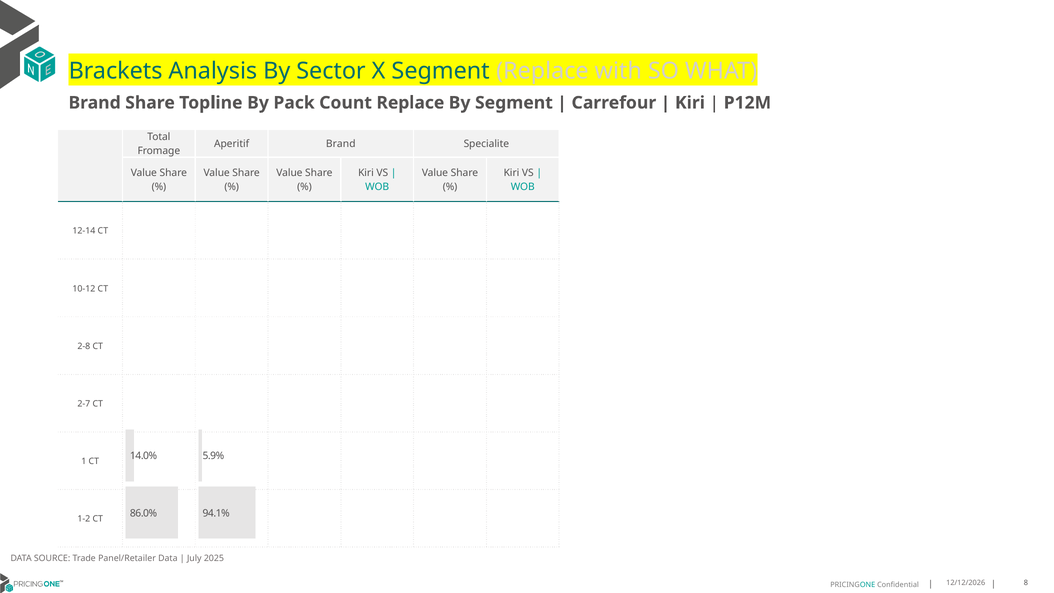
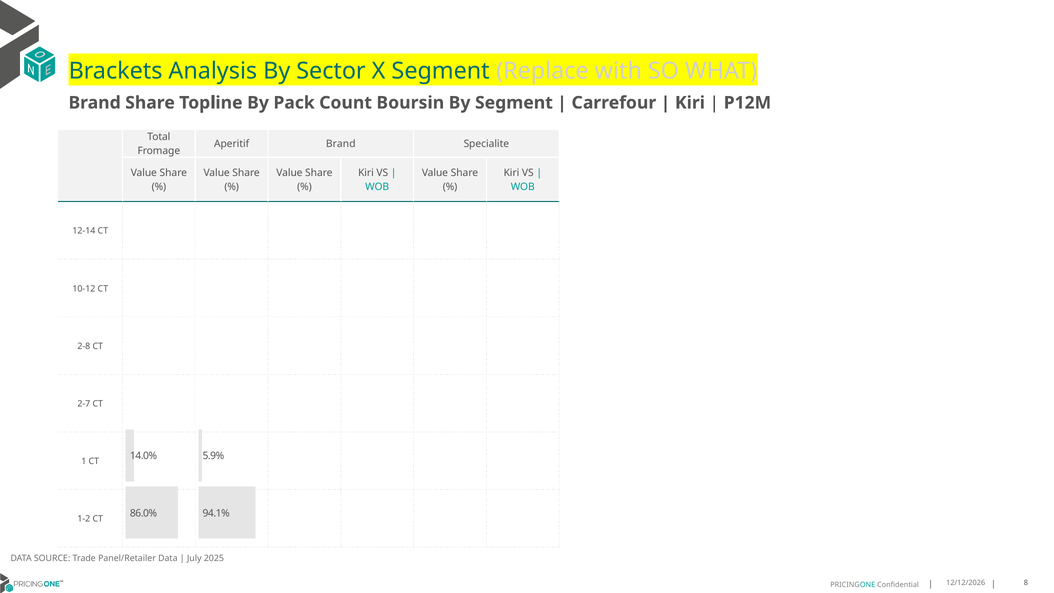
Count Replace: Replace -> Boursin
